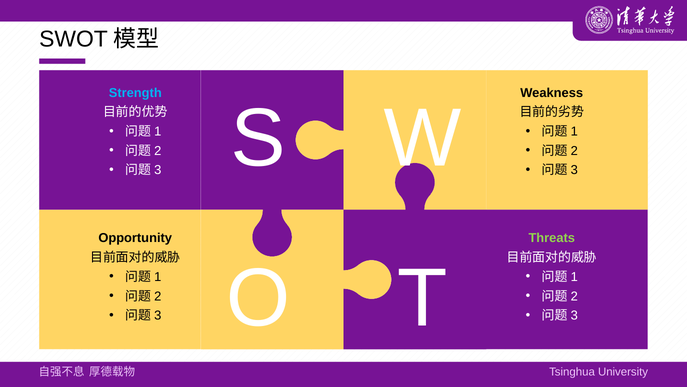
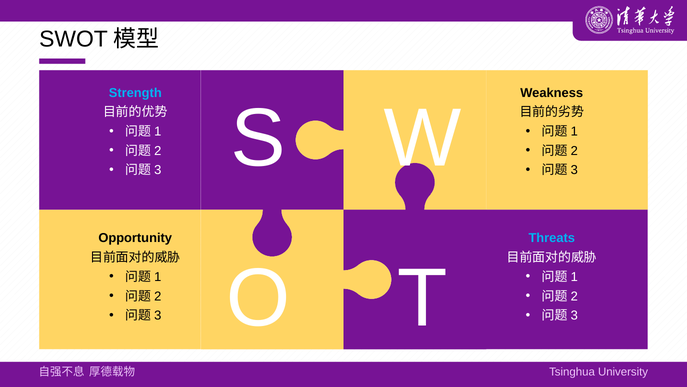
Threats colour: light green -> light blue
